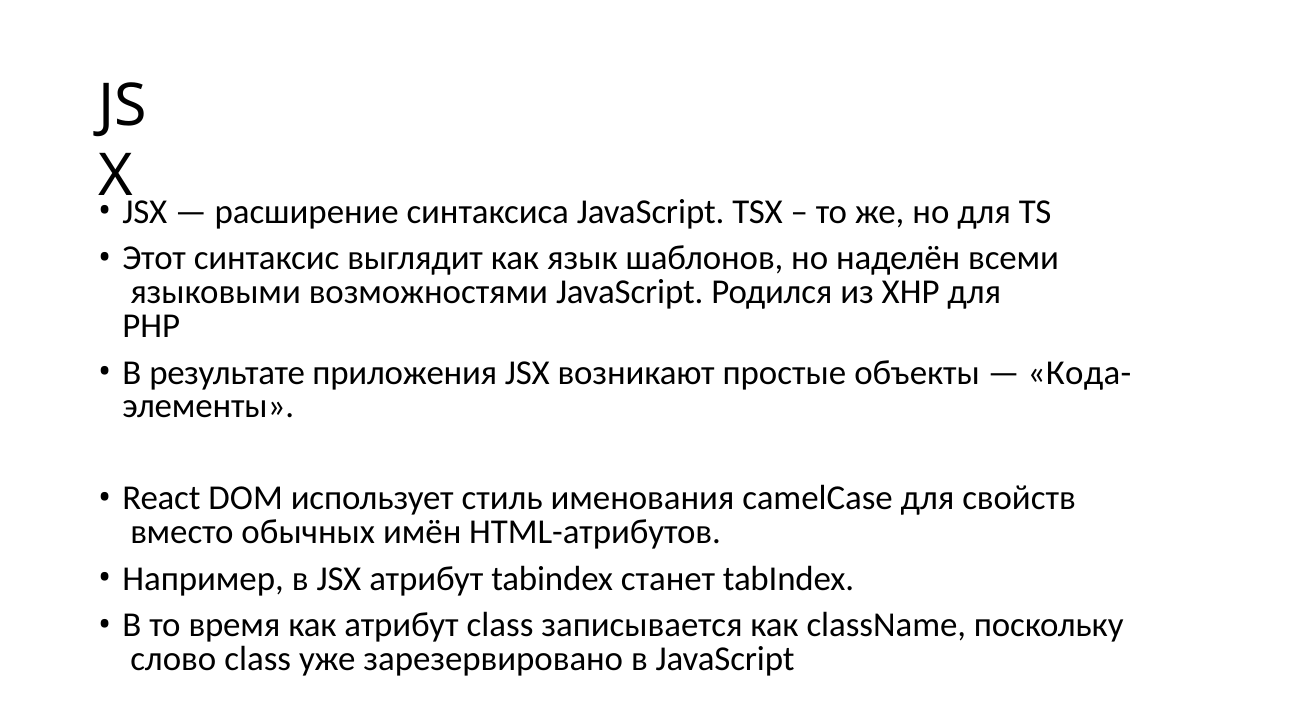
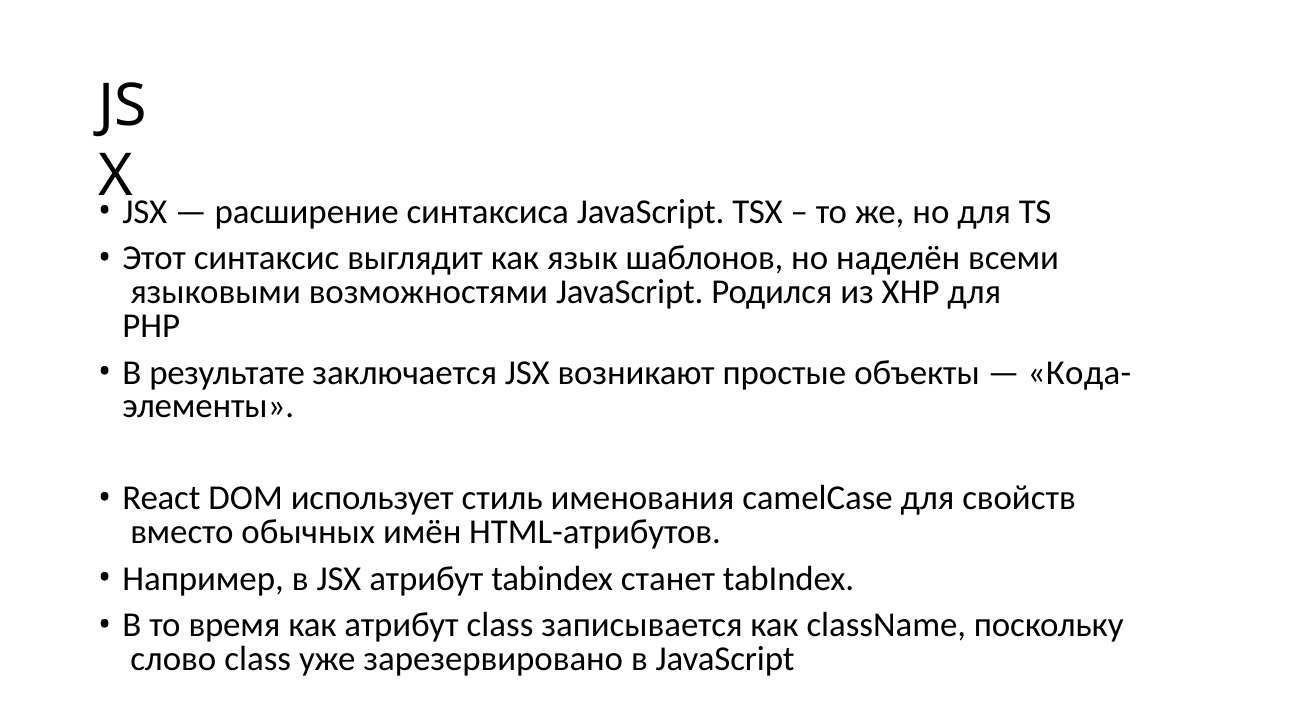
приложения: приложения -> заключается
